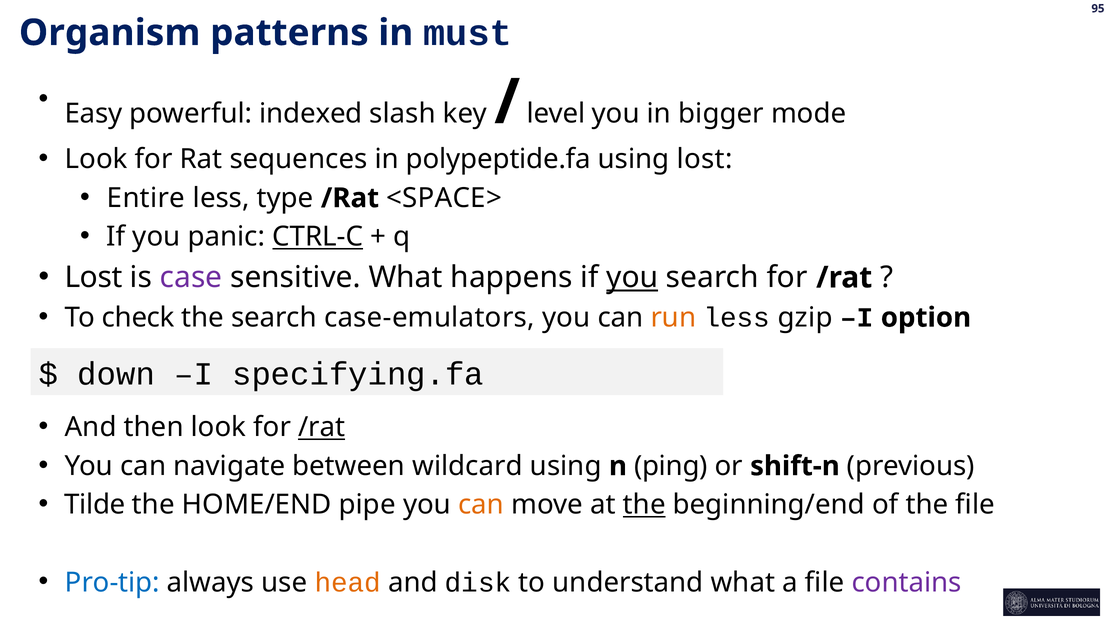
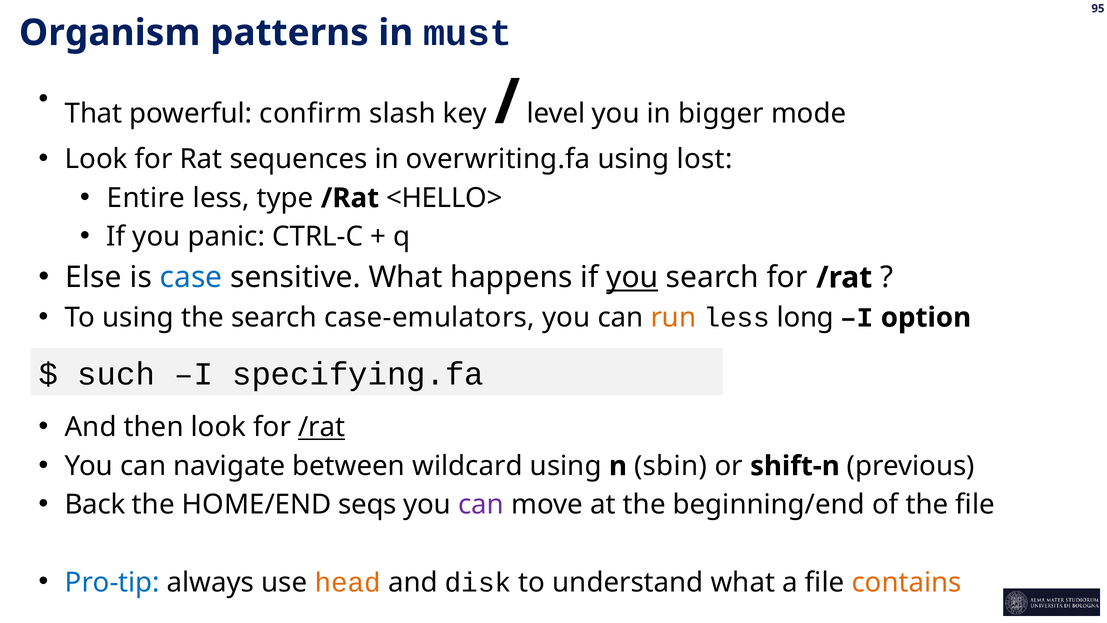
Easy: Easy -> That
indexed: indexed -> confirm
polypeptide.fa: polypeptide.fa -> overwriting.fa
<SPACE>: <SPACE> -> <HELLO>
CTRL-C underline: present -> none
Lost at (94, 277): Lost -> Else
case colour: purple -> blue
To check: check -> using
gzip: gzip -> long
down: down -> such
ping: ping -> sbin
Tilde: Tilde -> Back
pipe: pipe -> seqs
can at (481, 505) colour: orange -> purple
the at (644, 505) underline: present -> none
contains colour: purple -> orange
